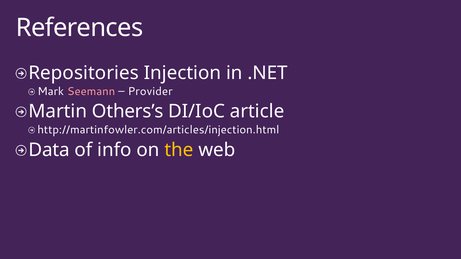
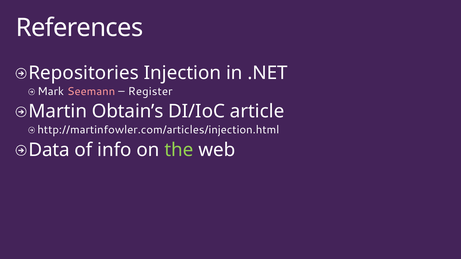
Provider: Provider -> Register
Others’s: Others’s -> Obtain’s
the colour: yellow -> light green
